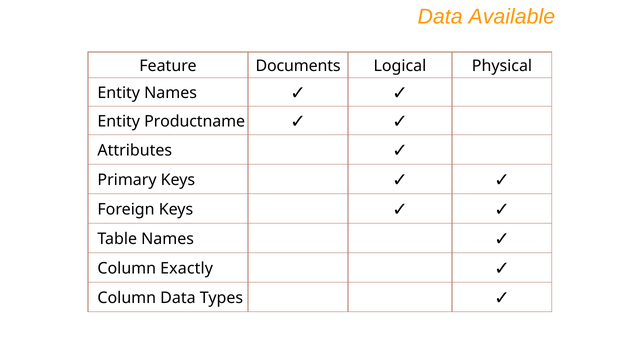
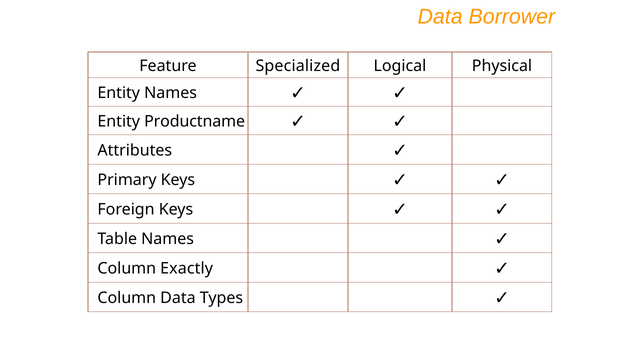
Available: Available -> Borrower
Documents: Documents -> Specialized
